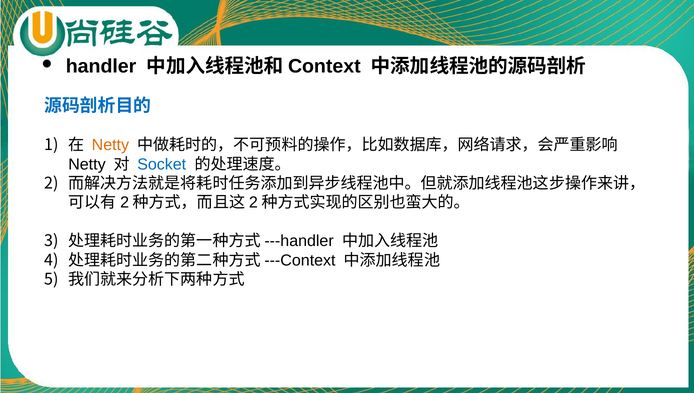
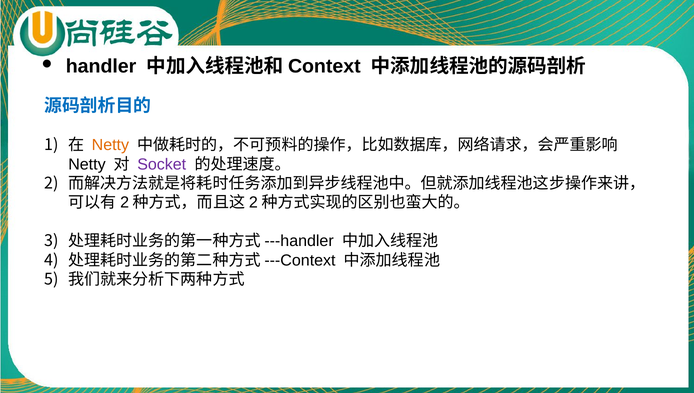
Socket colour: blue -> purple
